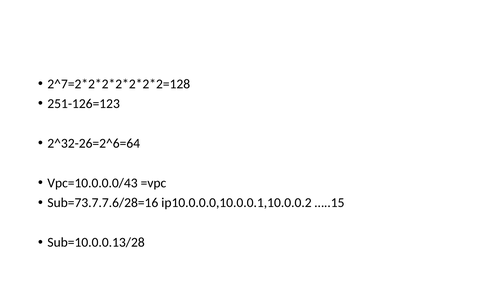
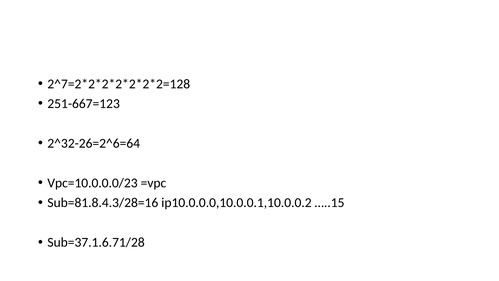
251-126=123: 251-126=123 -> 251-667=123
Vpc=10.0.0.0/43: Vpc=10.0.0.0/43 -> Vpc=10.0.0.0/23
Sub=73.7.7.6/28=16: Sub=73.7.7.6/28=16 -> Sub=81.8.4.3/28=16
Sub=10.0.0.13/28: Sub=10.0.0.13/28 -> Sub=37.1.6.71/28
